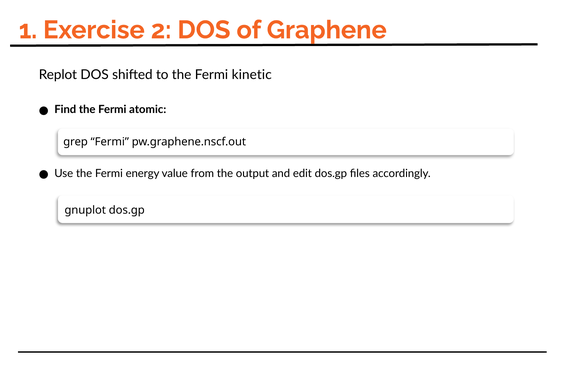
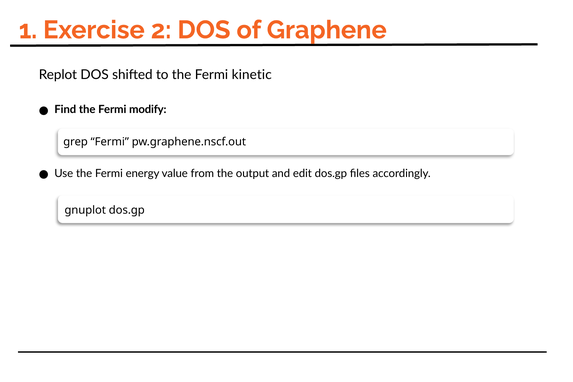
atomic: atomic -> modify
